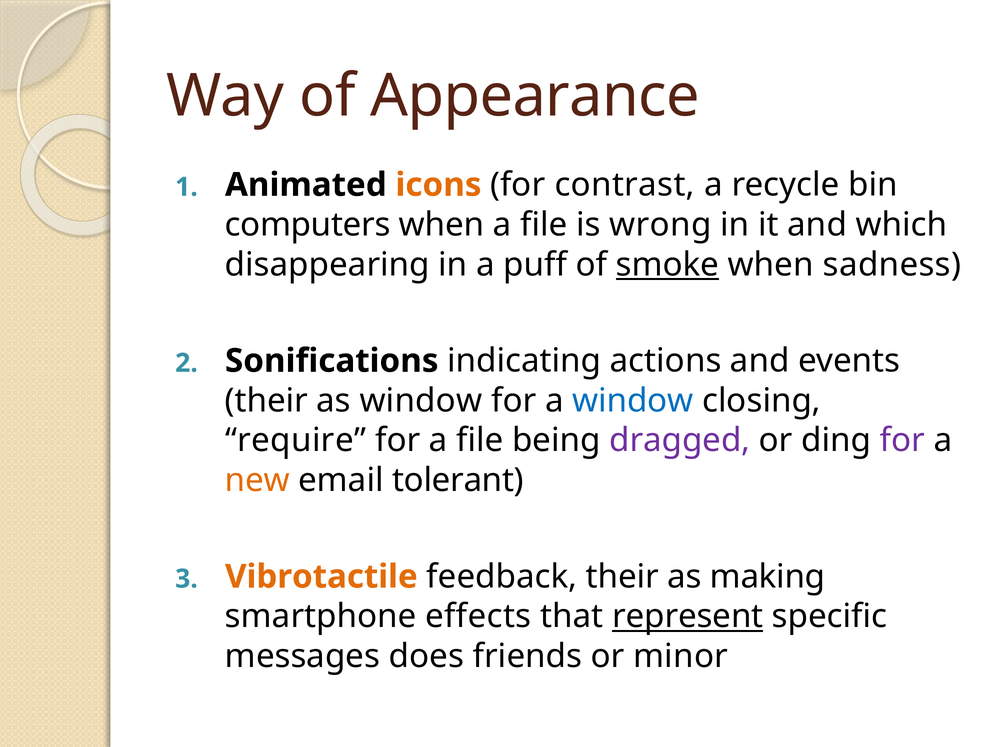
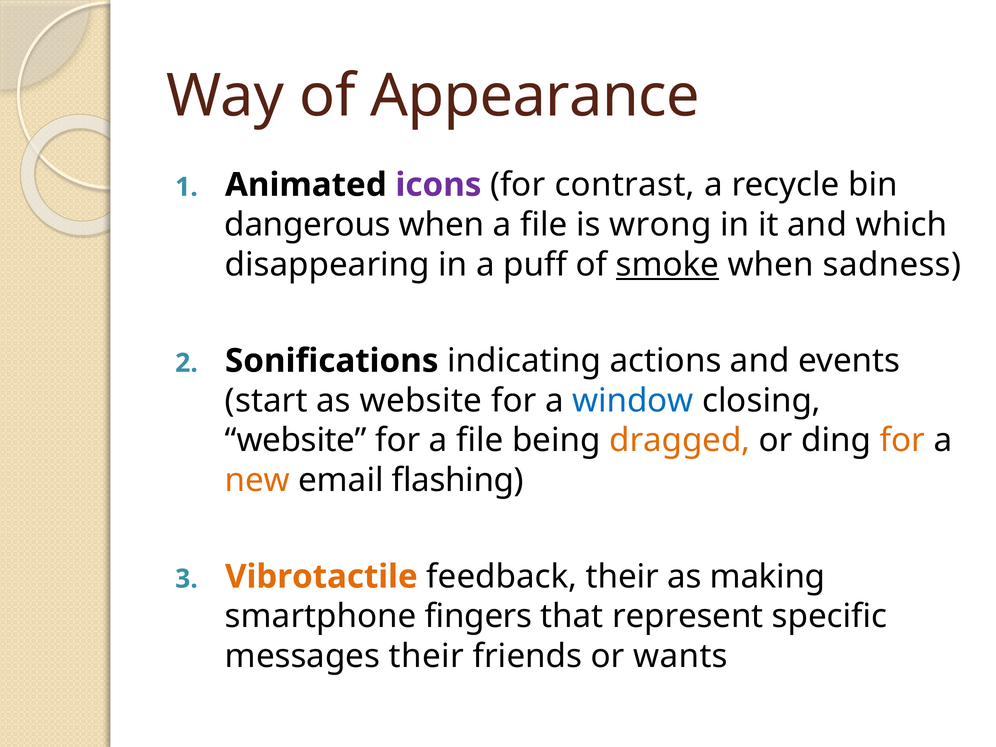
icons colour: orange -> purple
computers: computers -> dangerous
their at (266, 401): their -> start
as window: window -> website
require at (296, 441): require -> website
dragged colour: purple -> orange
for at (902, 441) colour: purple -> orange
tolerant: tolerant -> flashing
effects: effects -> fingers
represent underline: present -> none
messages does: does -> their
minor: minor -> wants
